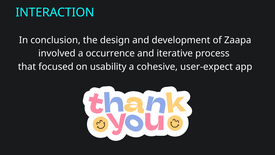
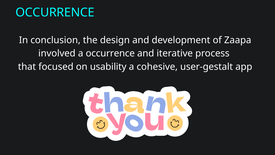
INTERACTION at (55, 13): INTERACTION -> OCCURRENCE
user-expect: user-expect -> user-gestalt
